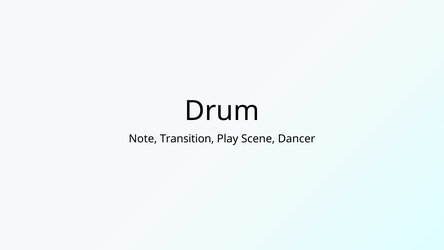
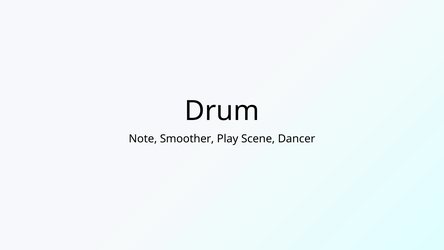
Transition: Transition -> Smoother
